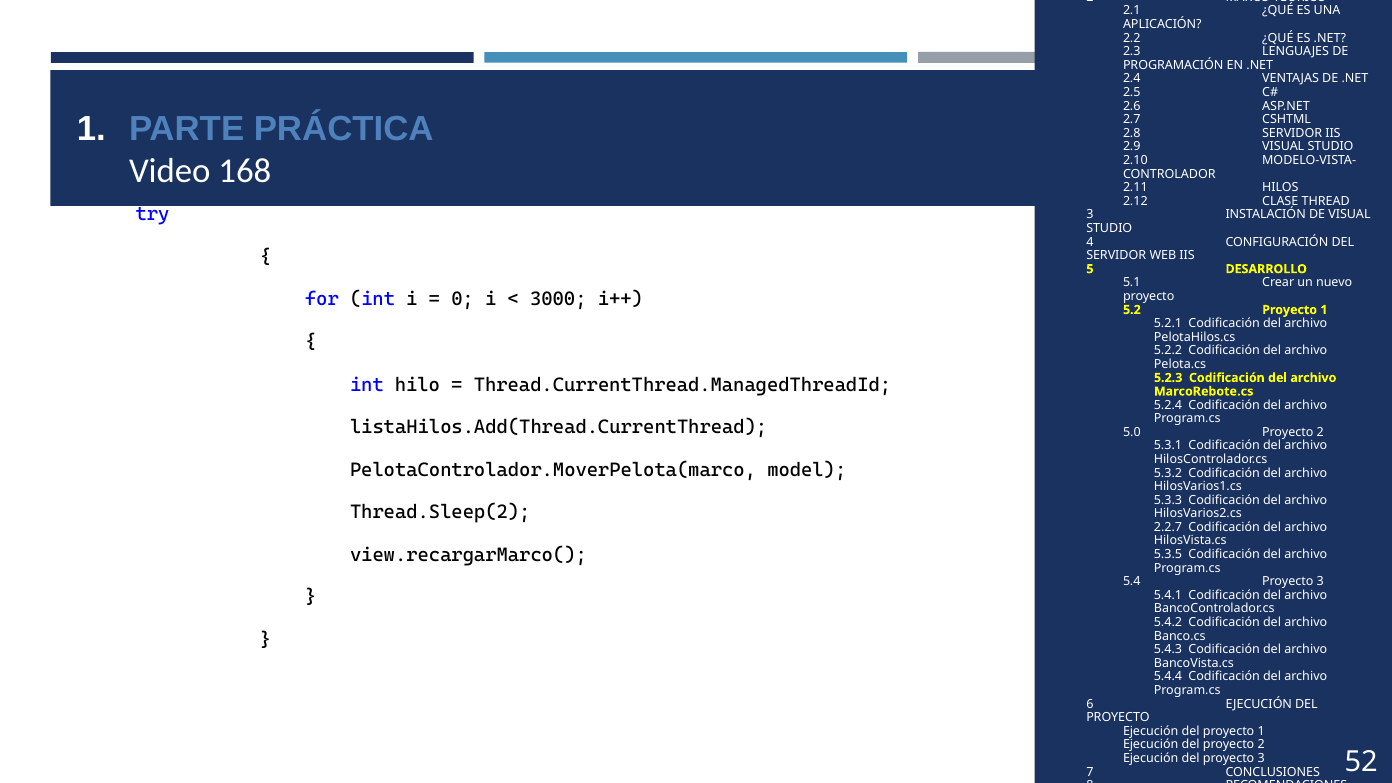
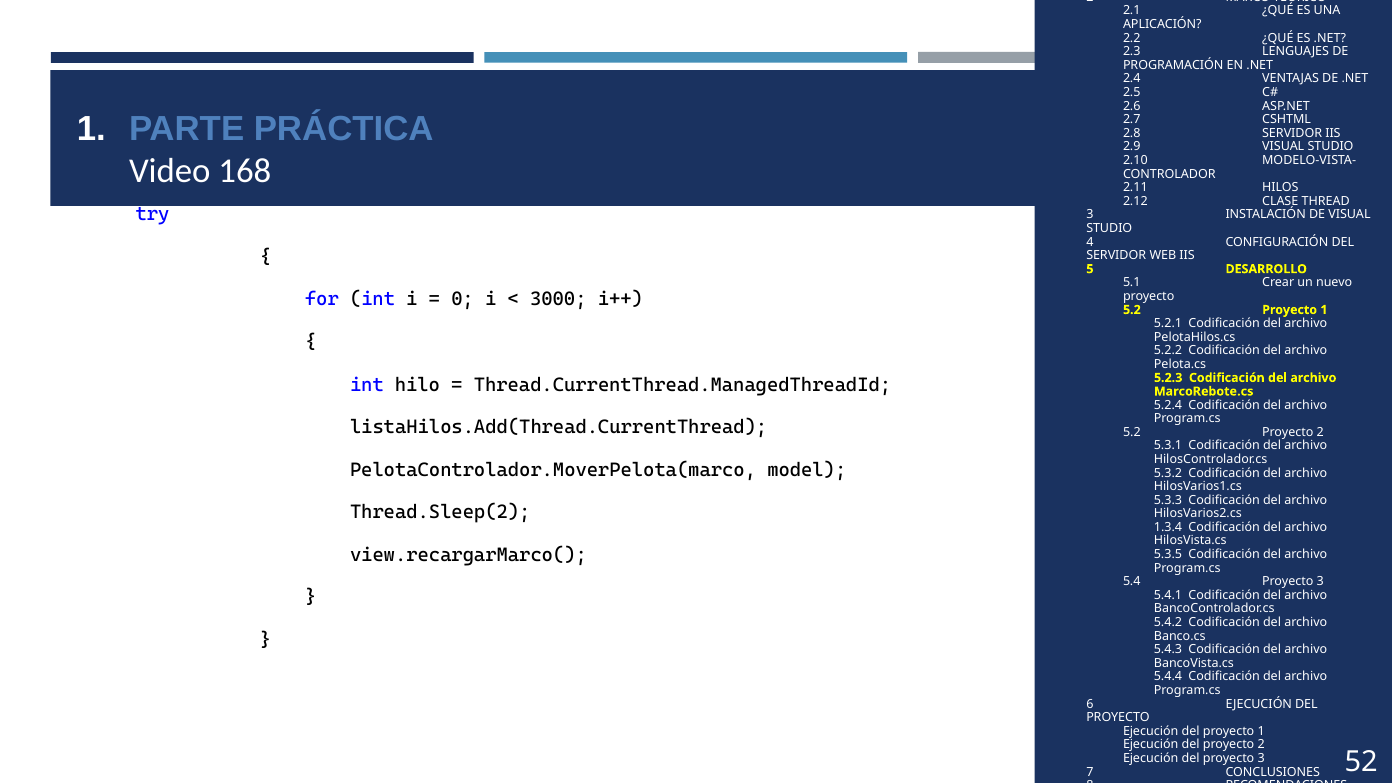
5.0 at (1132, 432): 5.0 -> 5.2
2.2.7: 2.2.7 -> 1.3.4
